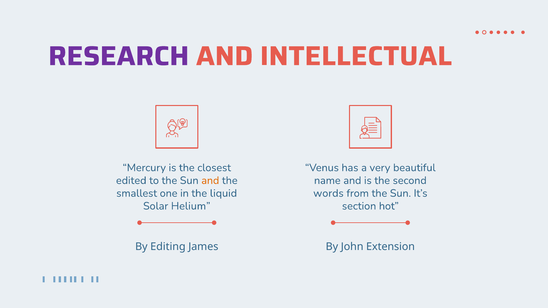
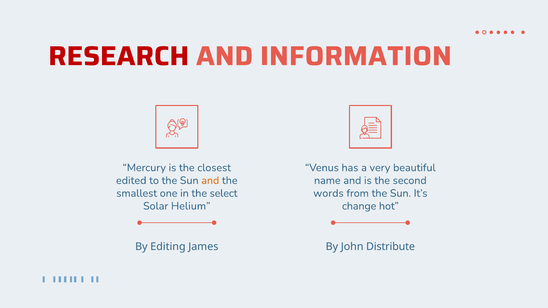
RESEARCH colour: purple -> red
INTELLECTUAL: INTELLECTUAL -> INFORMATION
liquid: liquid -> select
section: section -> change
Extension: Extension -> Distribute
